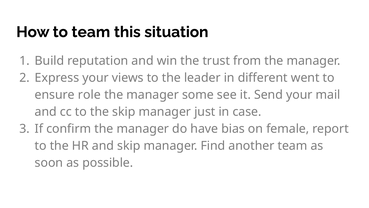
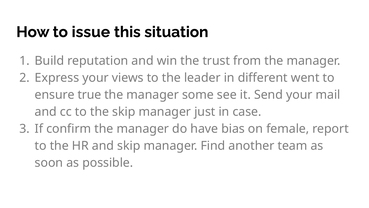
to team: team -> issue
role: role -> true
